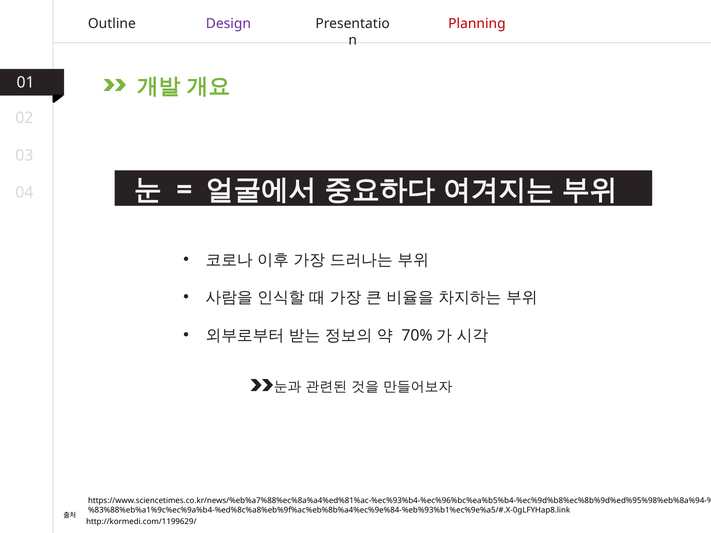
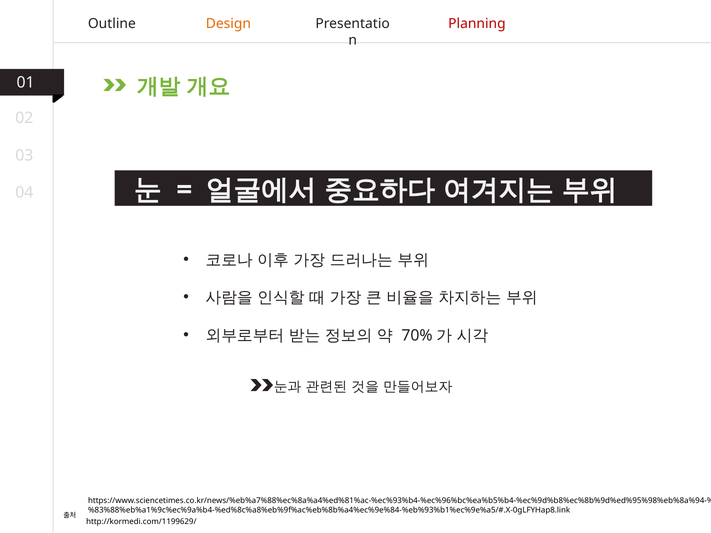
Design colour: purple -> orange
